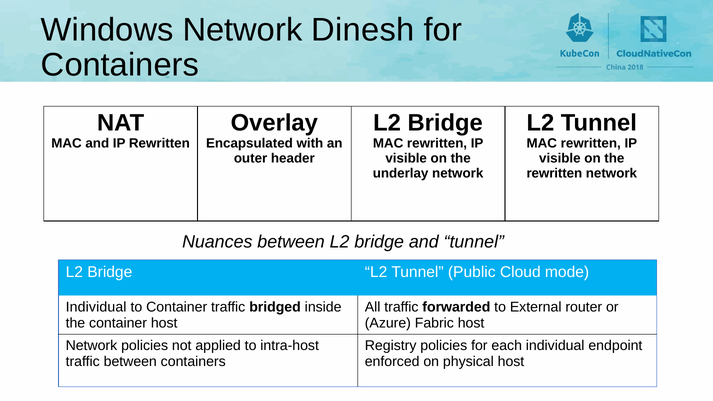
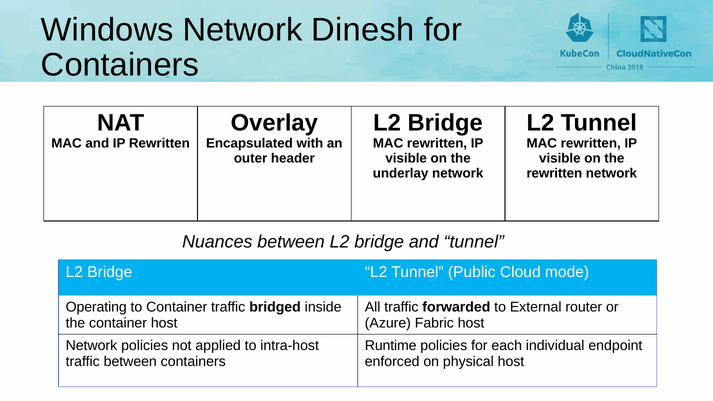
Individual at (96, 307): Individual -> Operating
Registry: Registry -> Runtime
